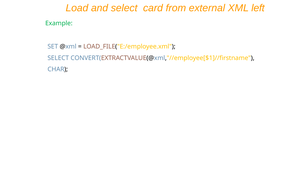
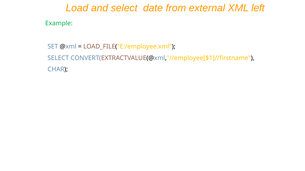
card: card -> date
